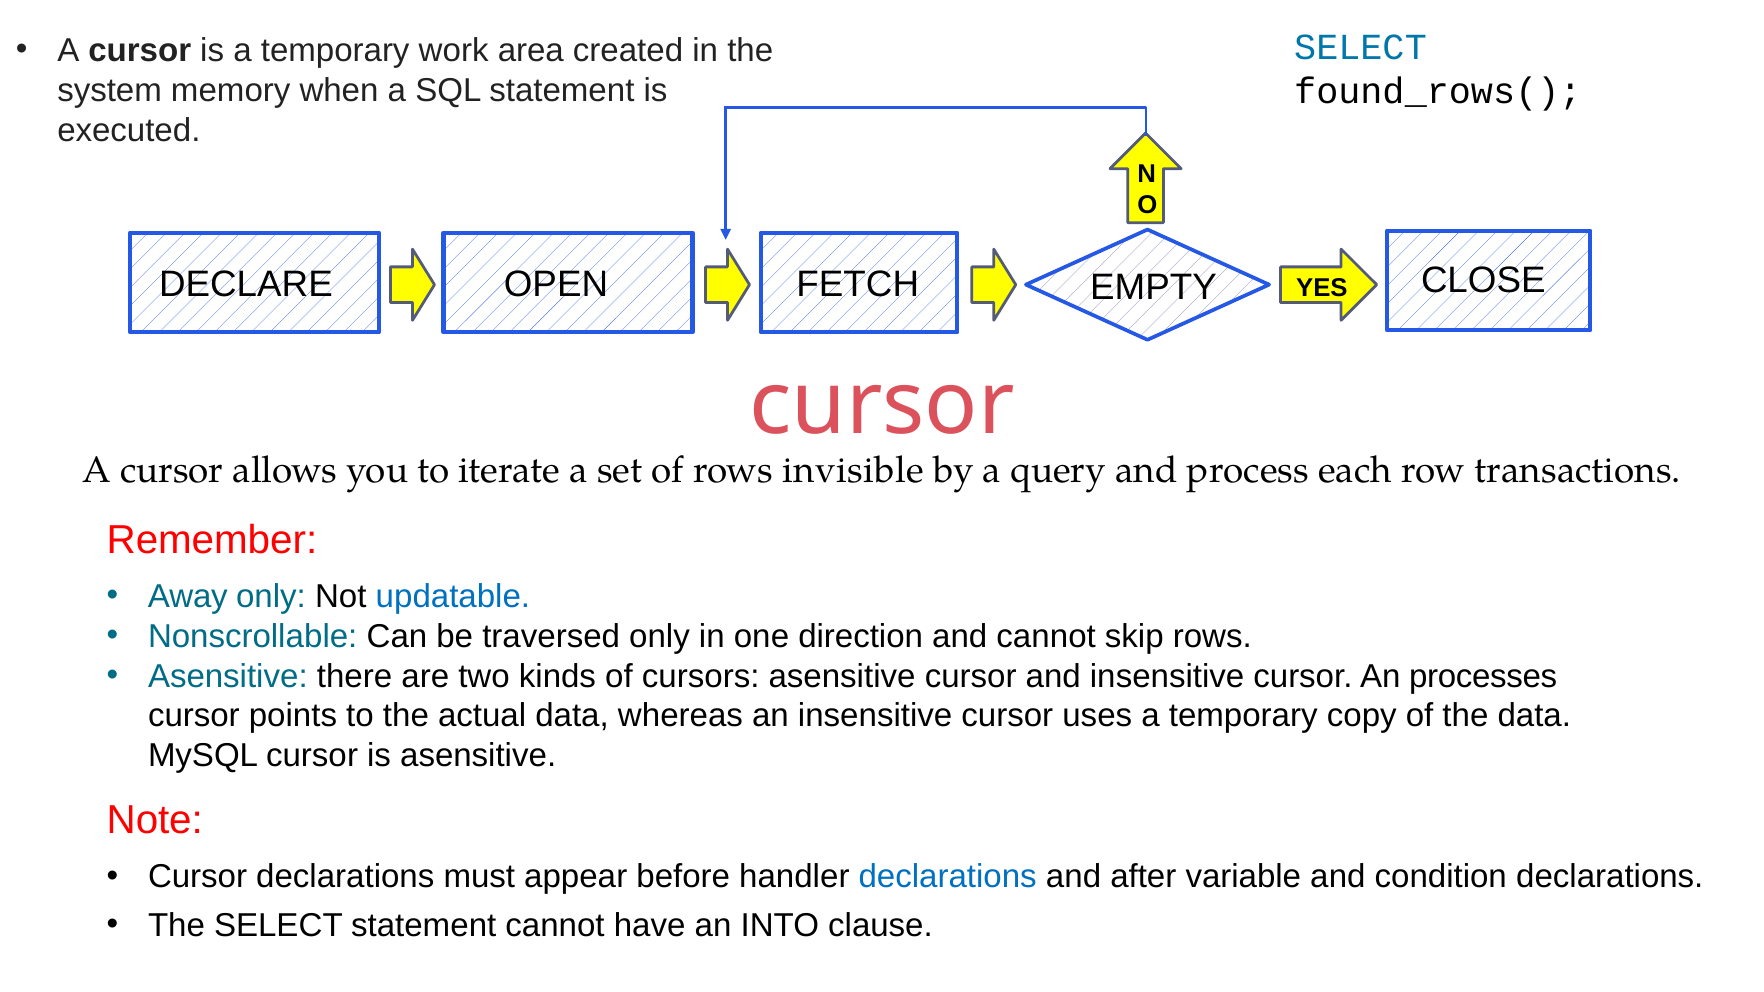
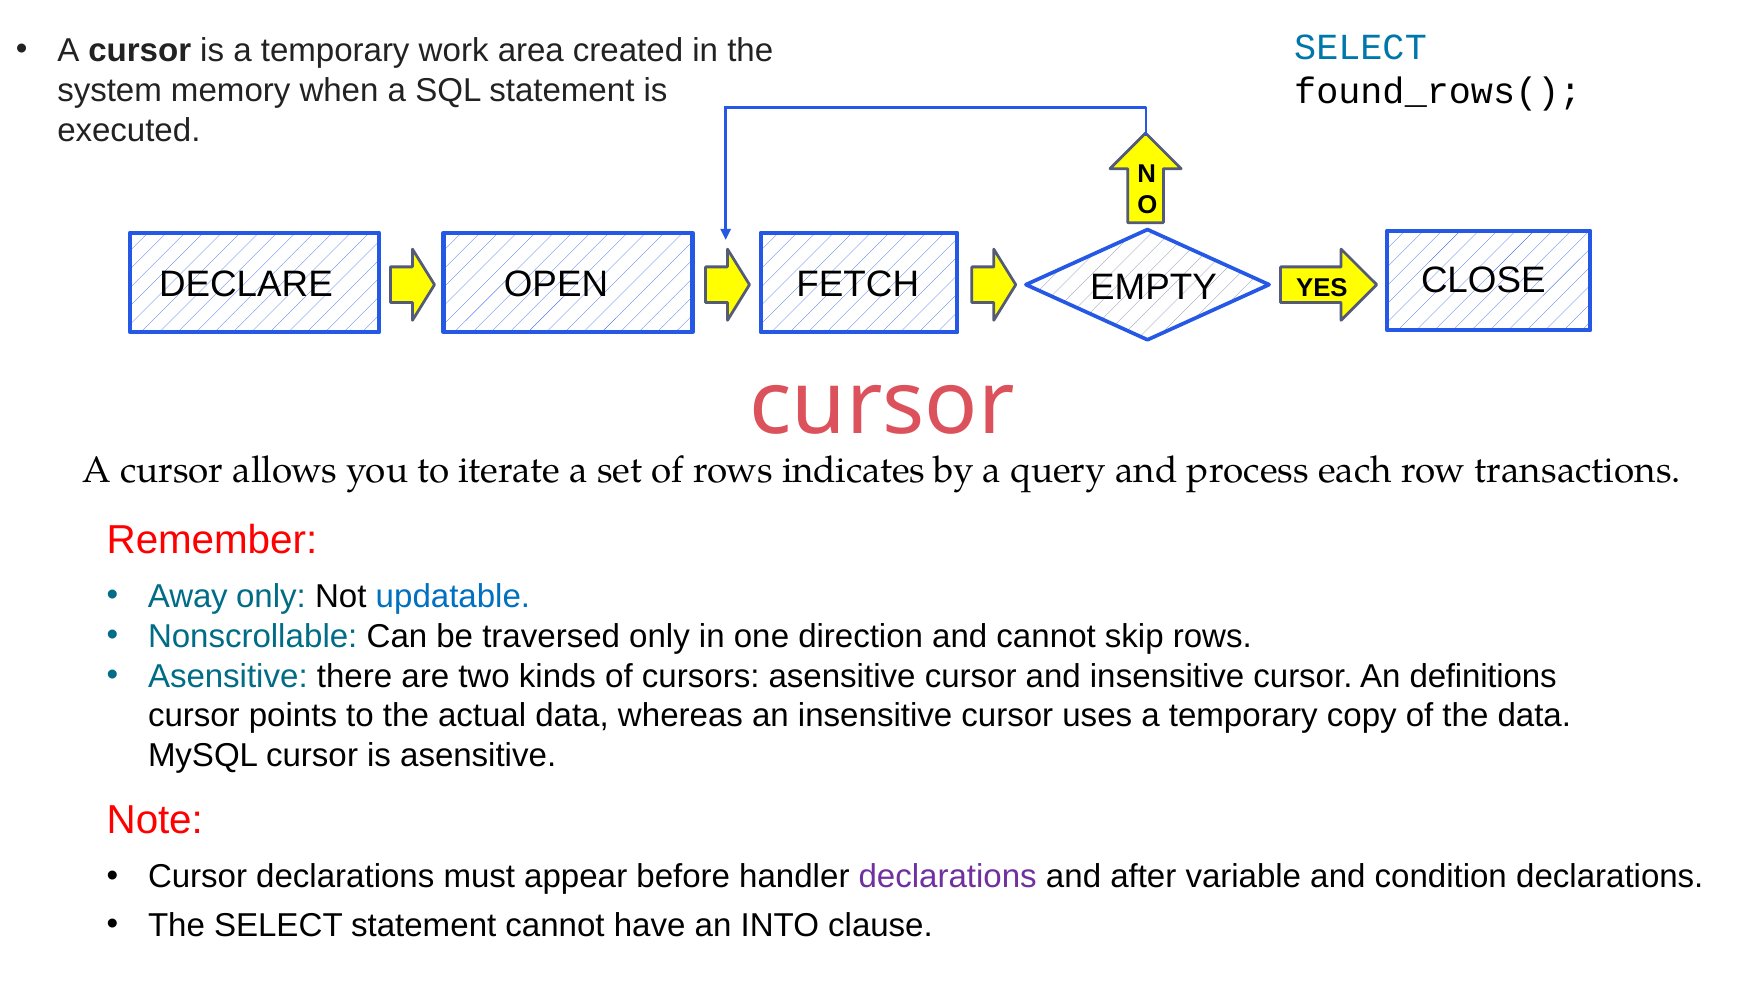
invisible: invisible -> indicates
processes: processes -> definitions
declarations at (948, 877) colour: blue -> purple
